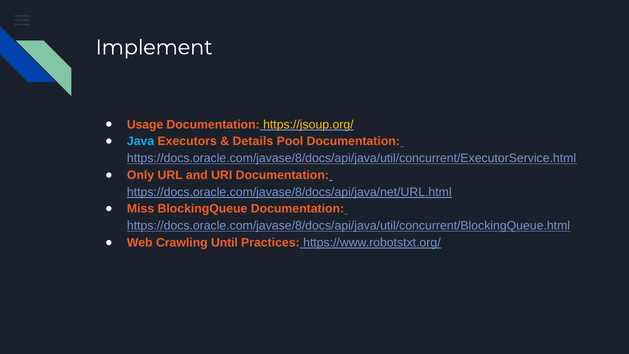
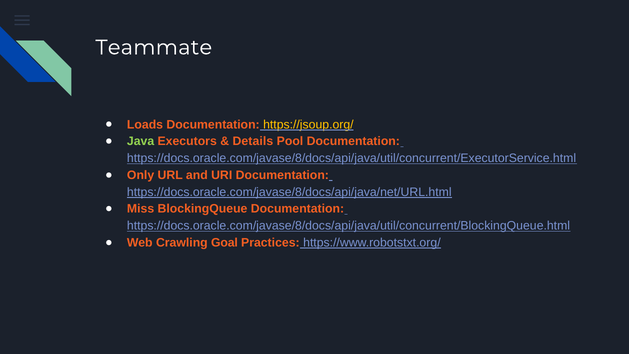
Implement: Implement -> Teammate
Usage: Usage -> Loads
Java colour: light blue -> light green
Until: Until -> Goal
